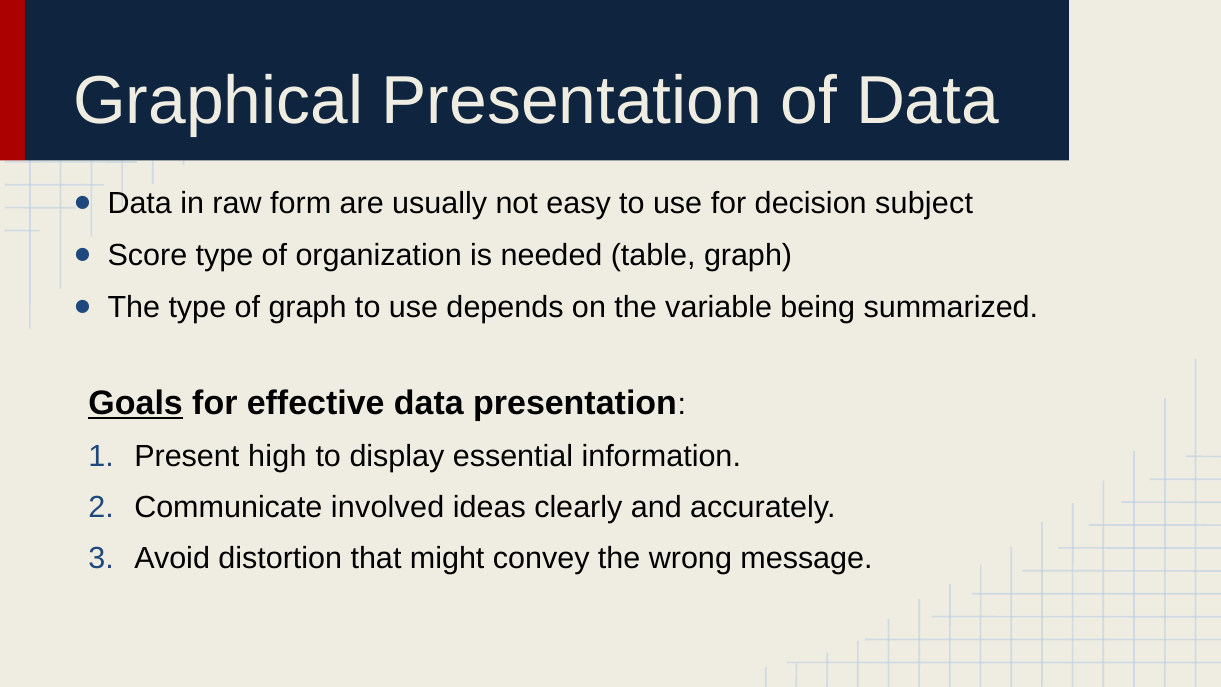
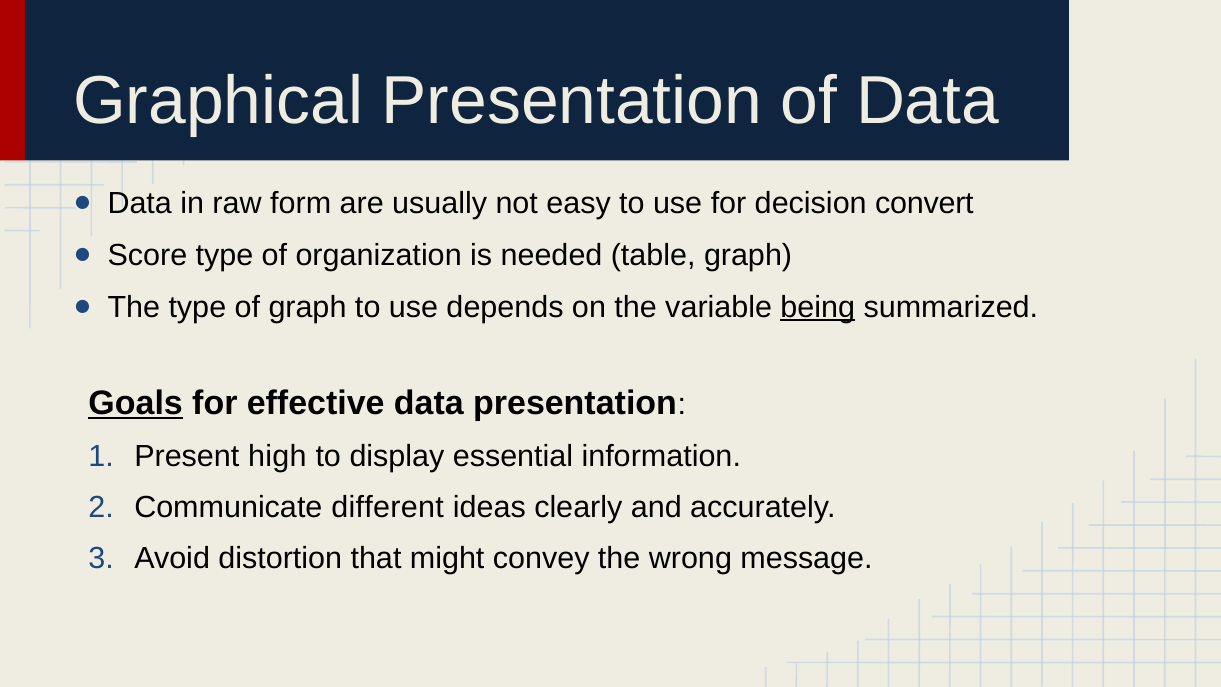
subject: subject -> convert
being underline: none -> present
involved: involved -> different
